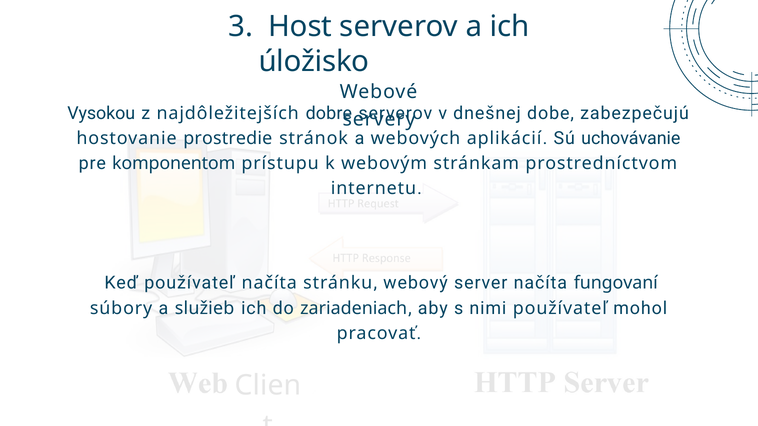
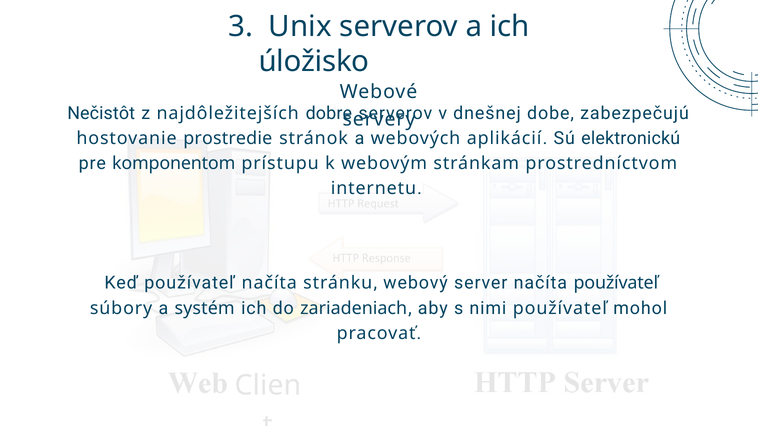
Host: Host -> Unix
Vysokou: Vysokou -> Nečistôt
uchovávanie: uchovávanie -> elektronickú
načíta fungovaní: fungovaní -> používateľ
služieb: služieb -> systém
